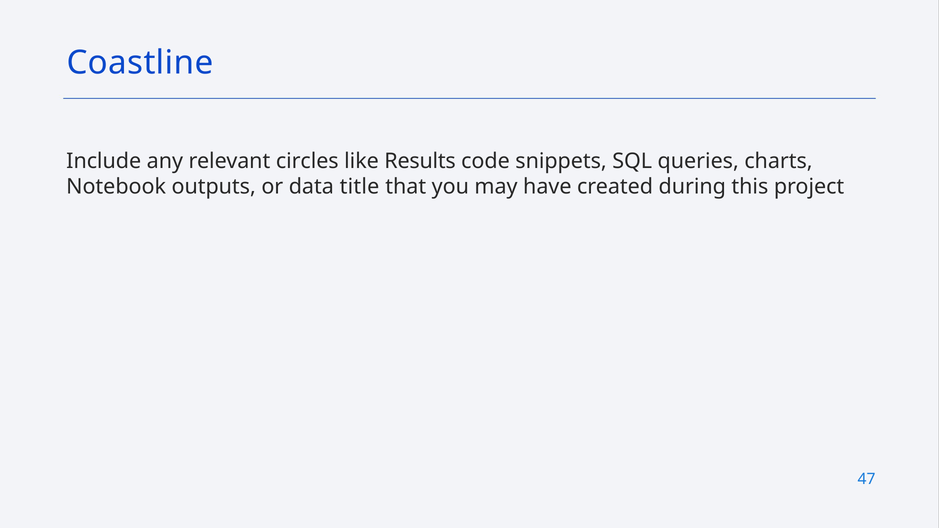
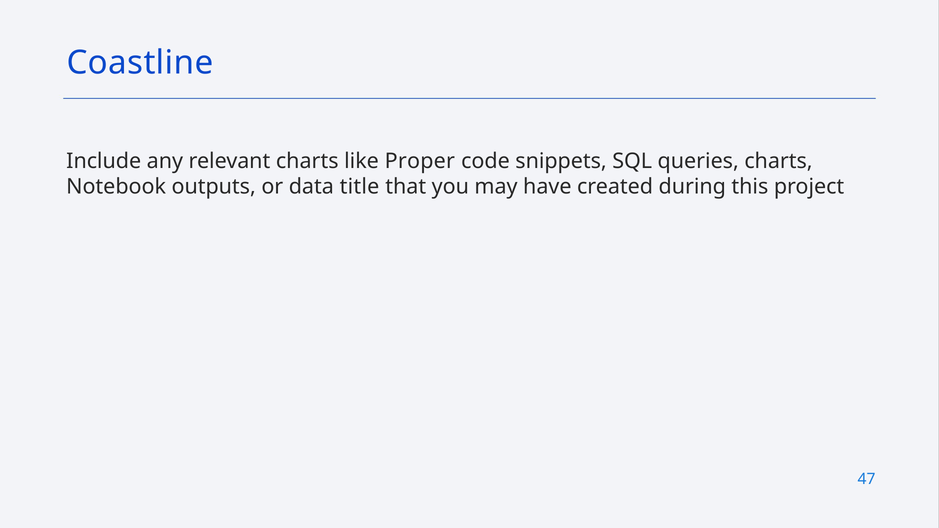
relevant circles: circles -> charts
Results: Results -> Proper
